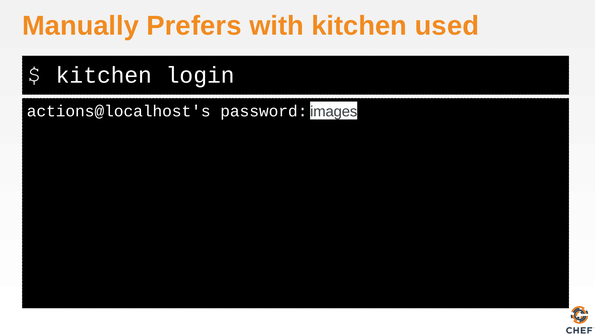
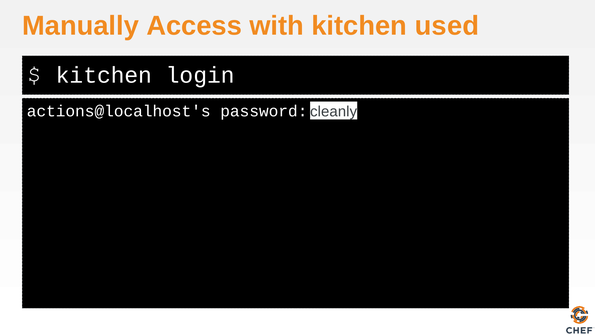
Prefers: Prefers -> Access
images: images -> cleanly
